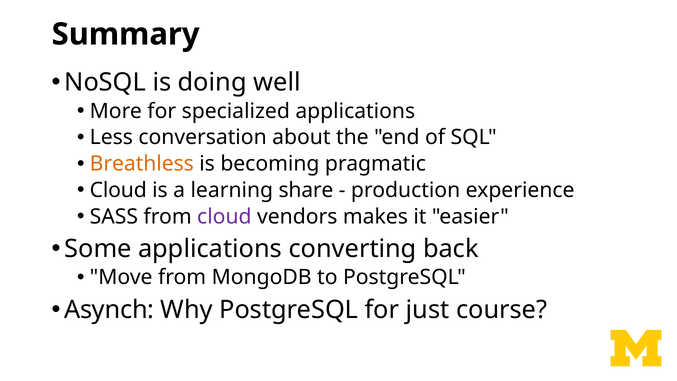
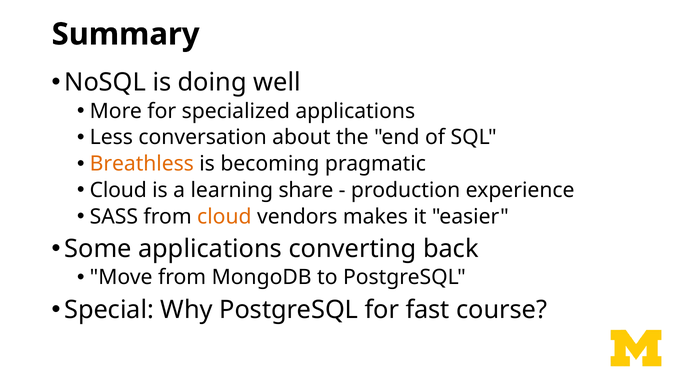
cloud at (224, 216) colour: purple -> orange
Asynch: Asynch -> Special
just: just -> fast
